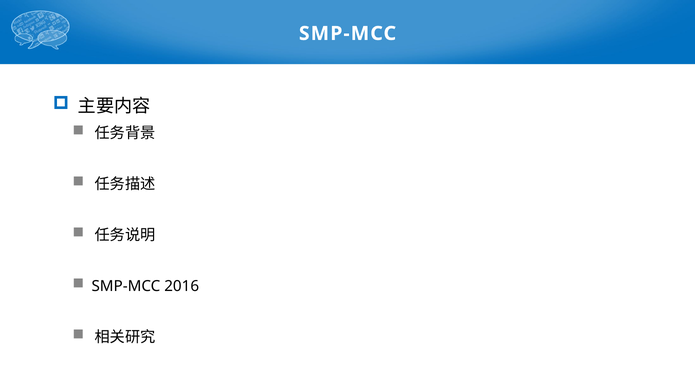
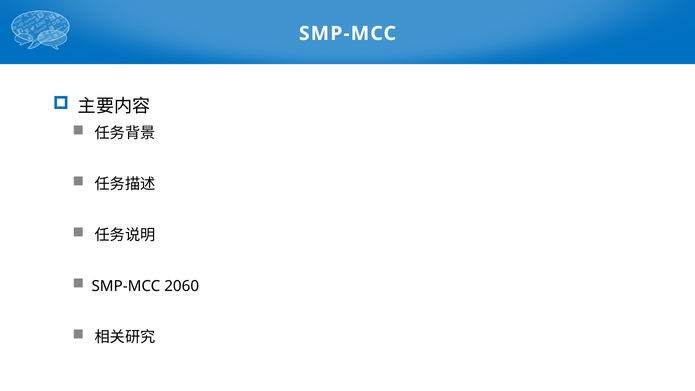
2016: 2016 -> 2060
